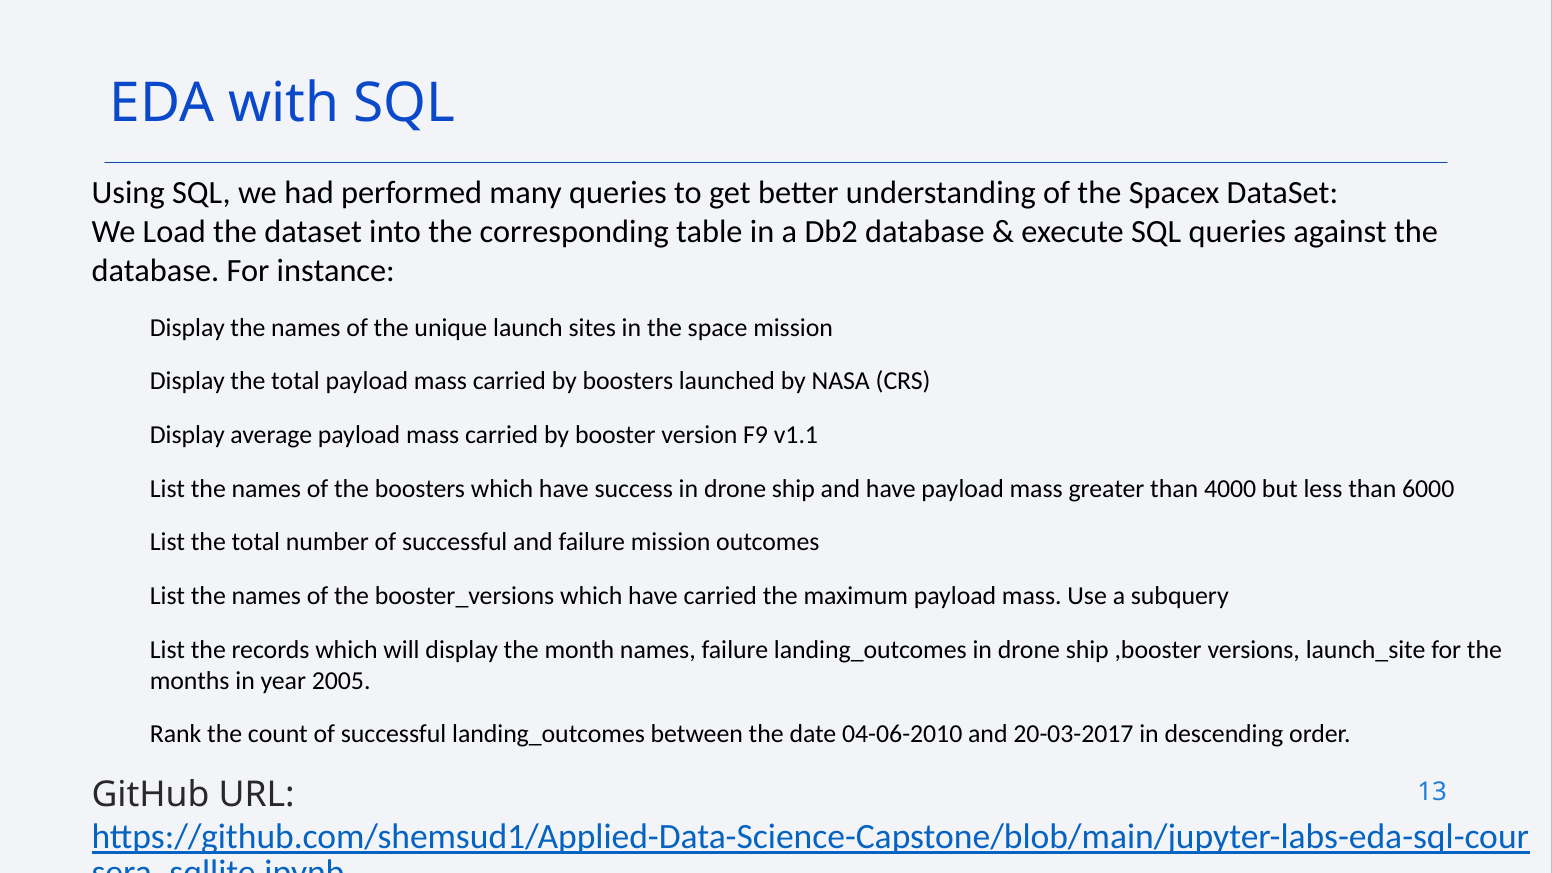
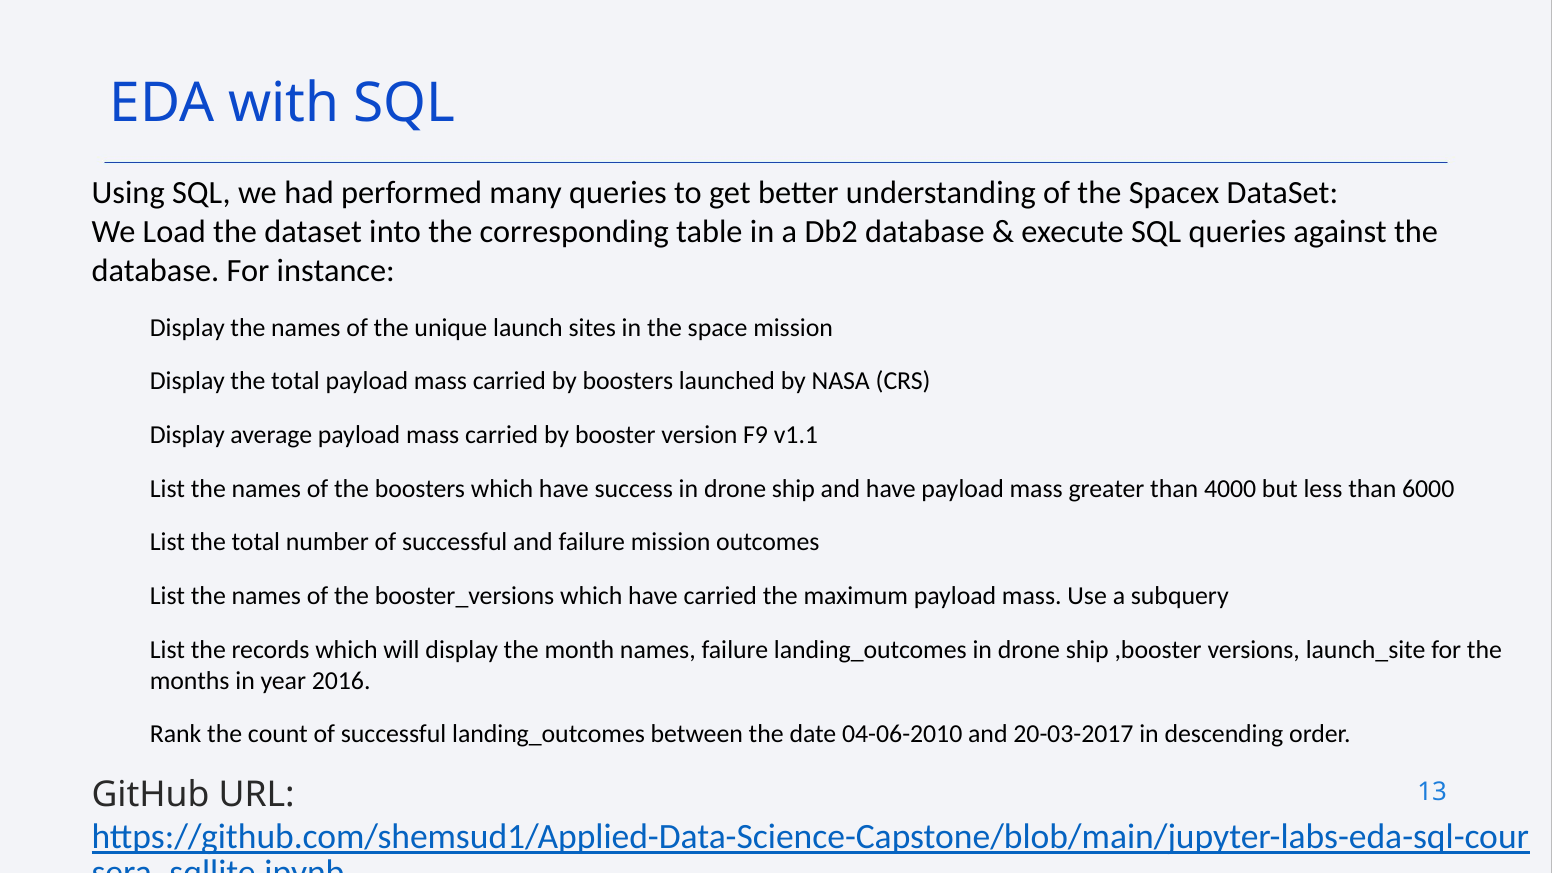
2005: 2005 -> 2016
